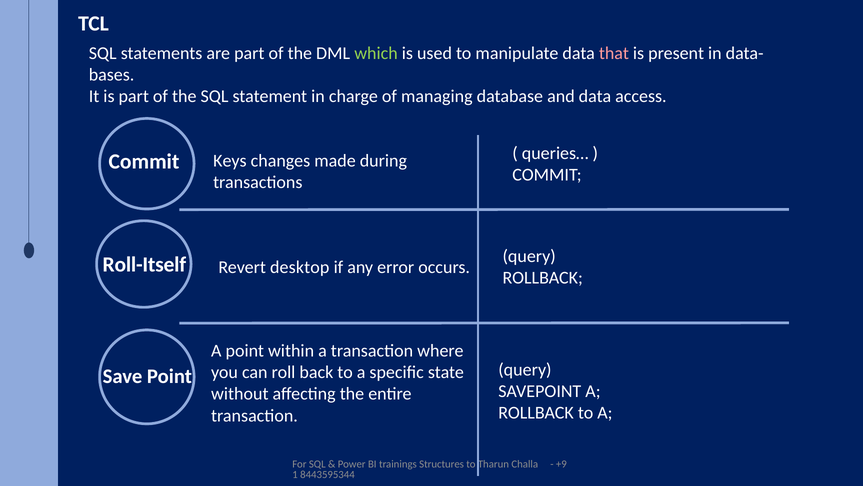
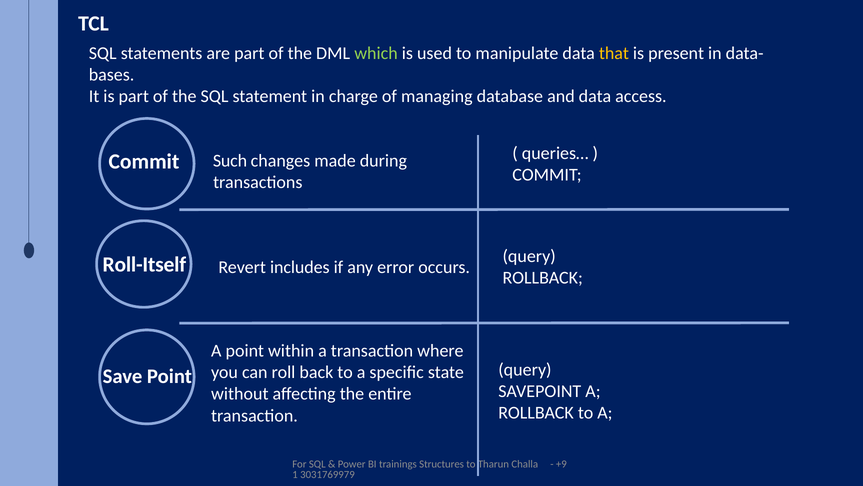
that colour: pink -> yellow
Keys: Keys -> Such
desktop: desktop -> includes
8443595344: 8443595344 -> 3031769979
